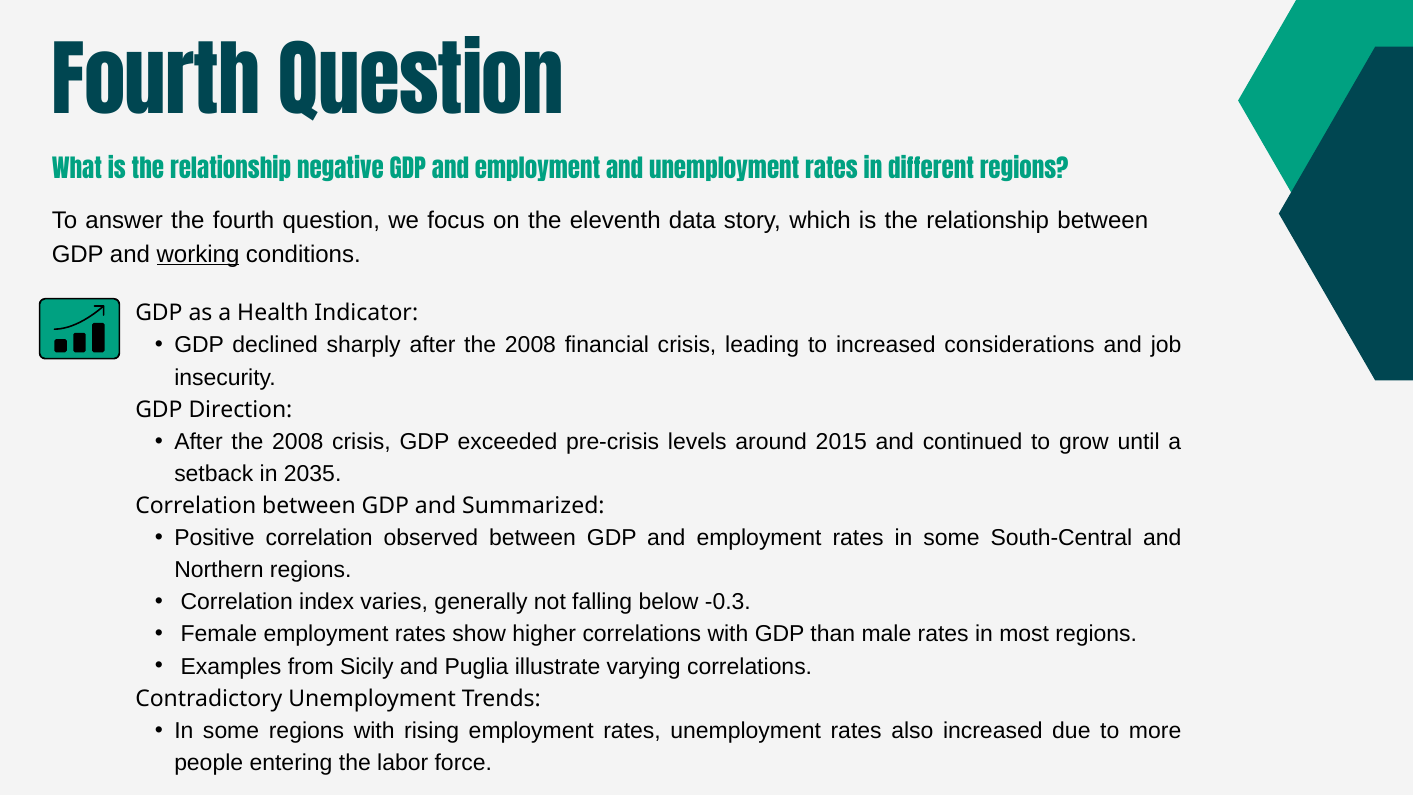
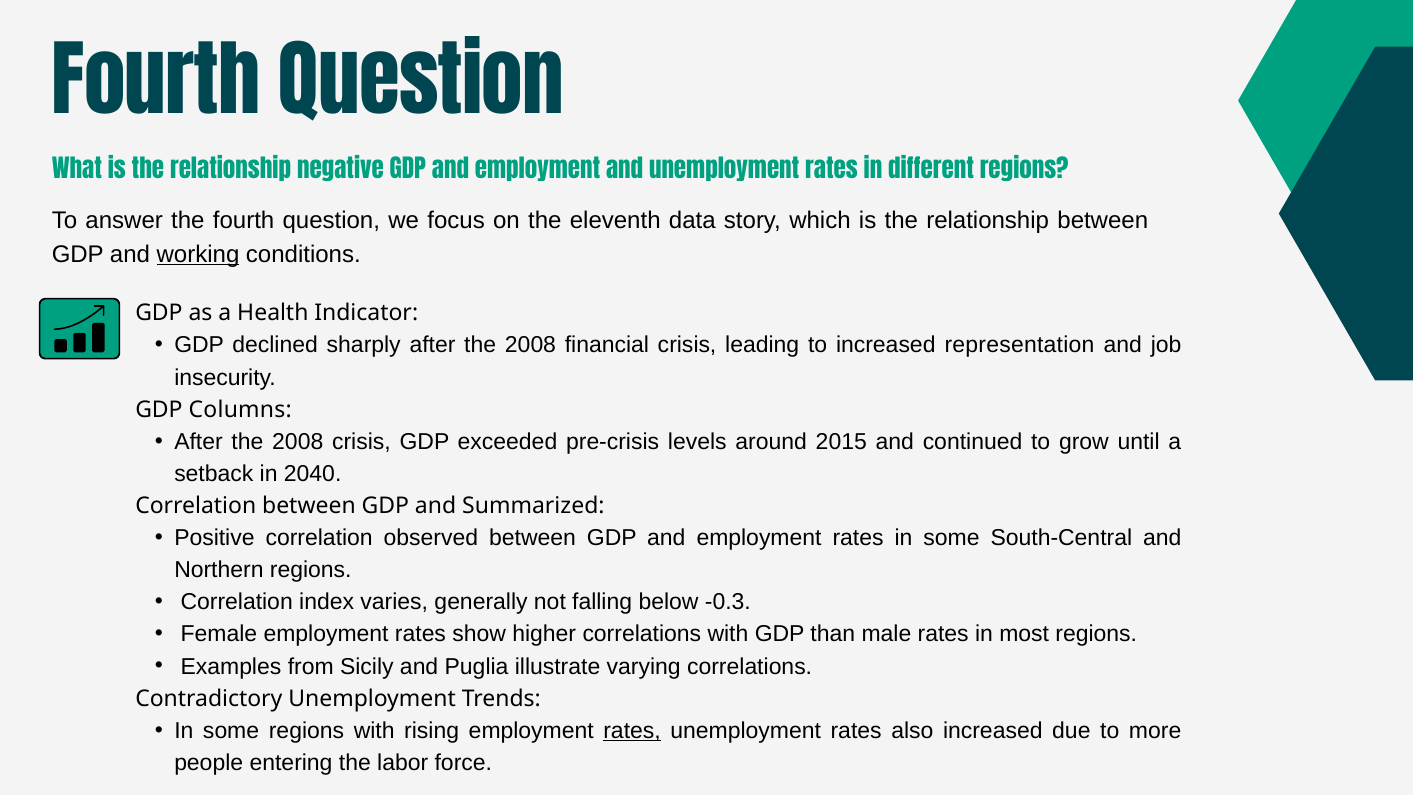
considerations: considerations -> representation
Direction: Direction -> Columns
2035: 2035 -> 2040
rates at (632, 731) underline: none -> present
